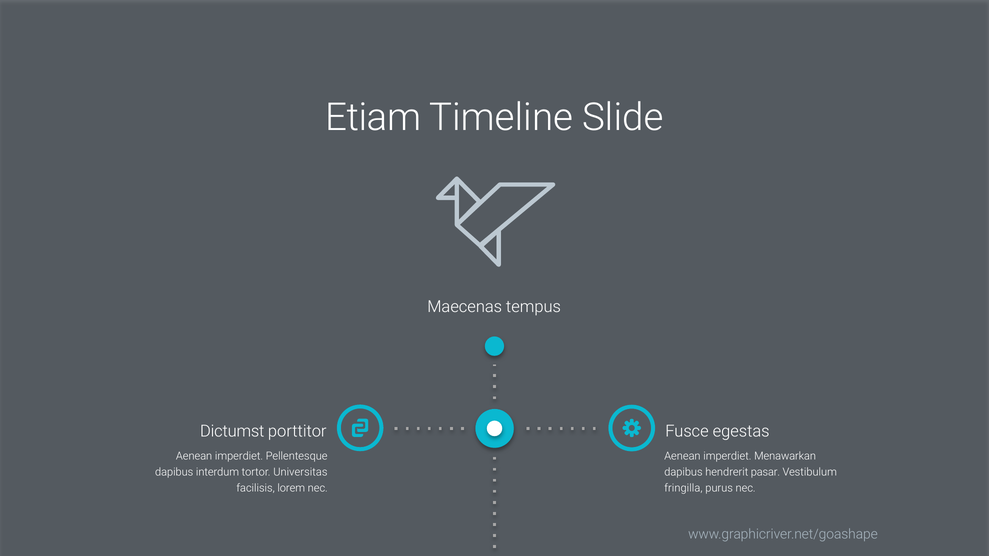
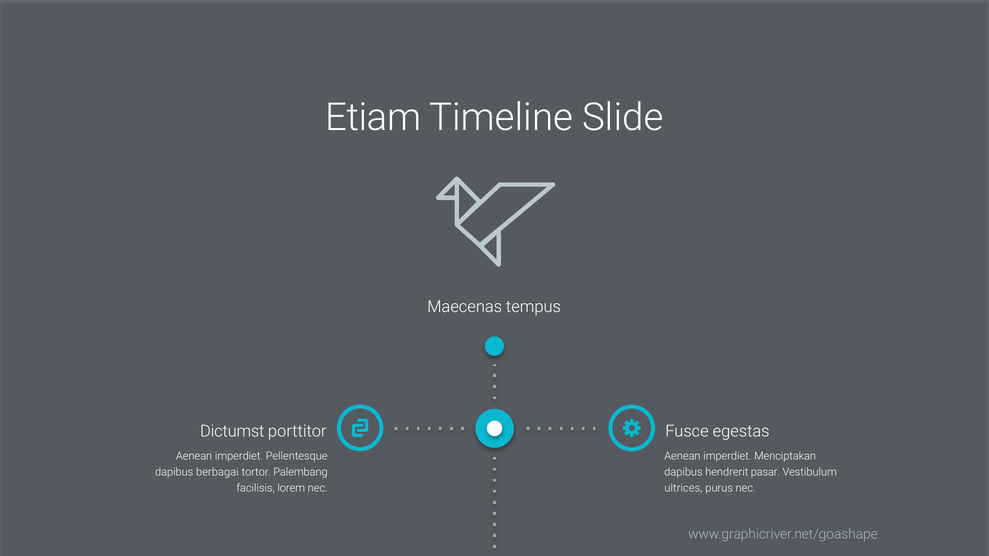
Menawarkan: Menawarkan -> Menciptakan
interdum: interdum -> berbagai
Universitas: Universitas -> Palembang
fringilla: fringilla -> ultrices
